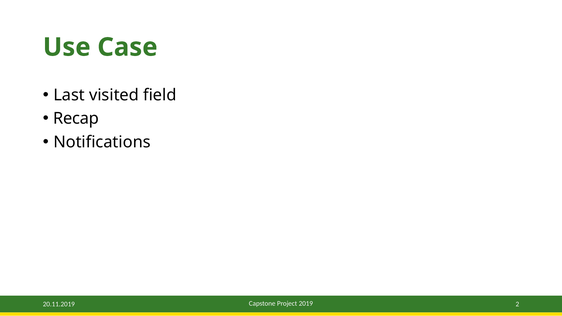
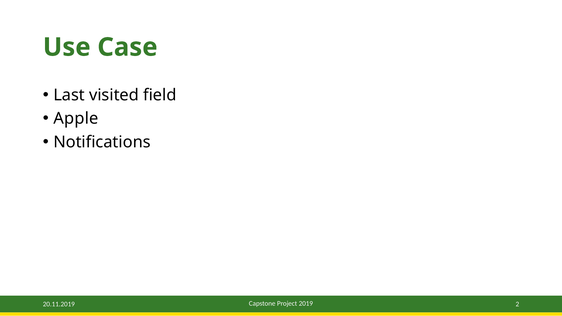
Recap: Recap -> Apple
